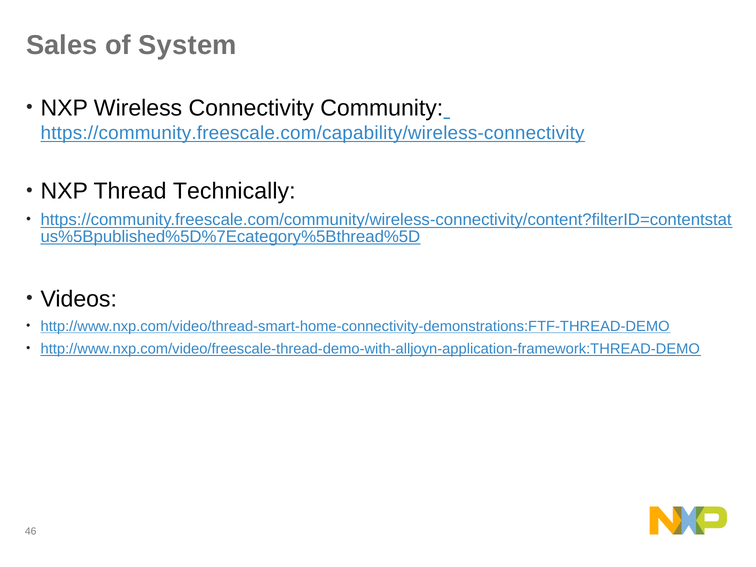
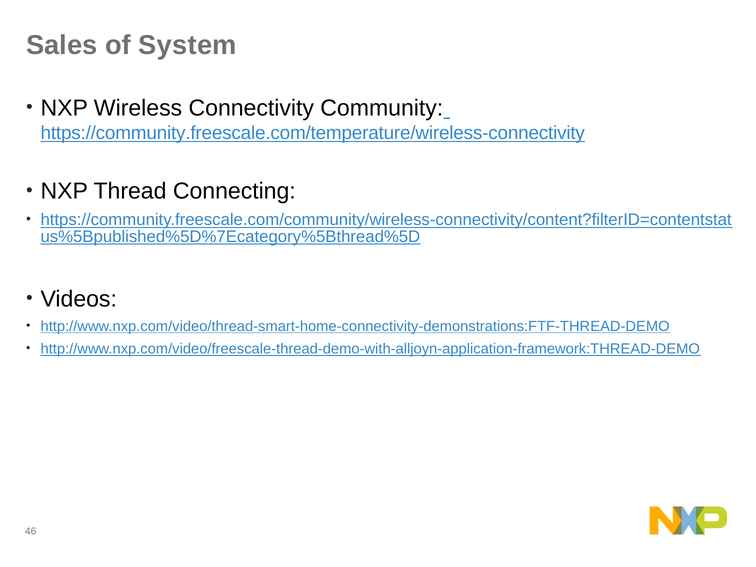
https://community.freescale.com/capability/wireless-connectivity: https://community.freescale.com/capability/wireless-connectivity -> https://community.freescale.com/temperature/wireless-connectivity
Technically: Technically -> Connecting
